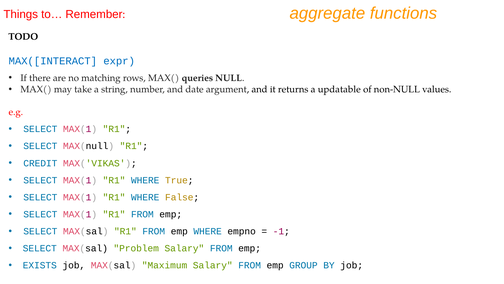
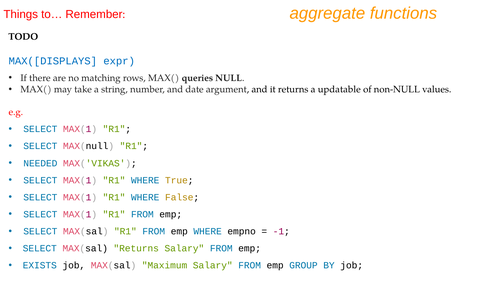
MAX([INTERACT: MAX([INTERACT -> MAX([DISPLAYS
CREDIT: CREDIT -> NEEDED
MAX(sal Problem: Problem -> Returns
